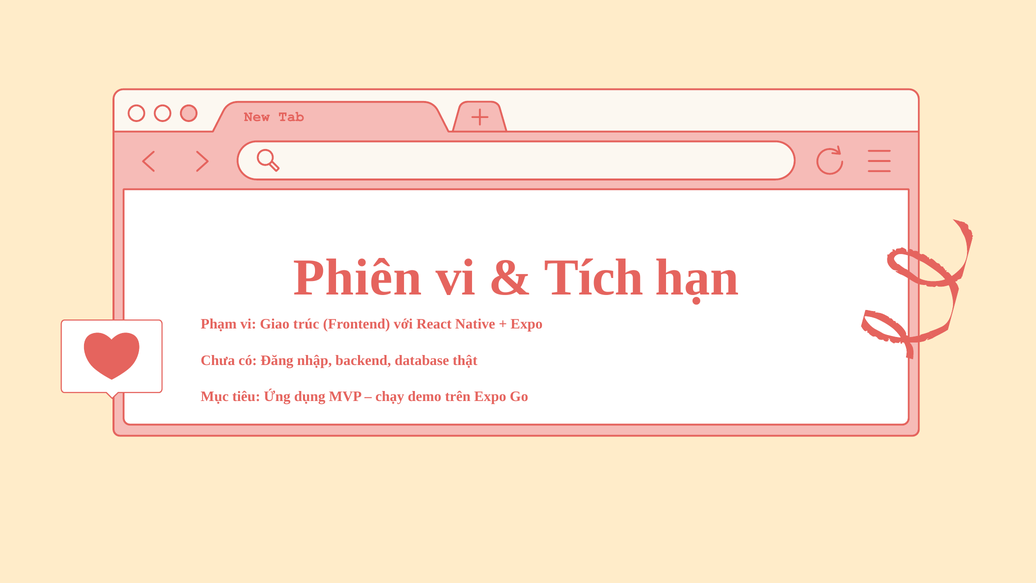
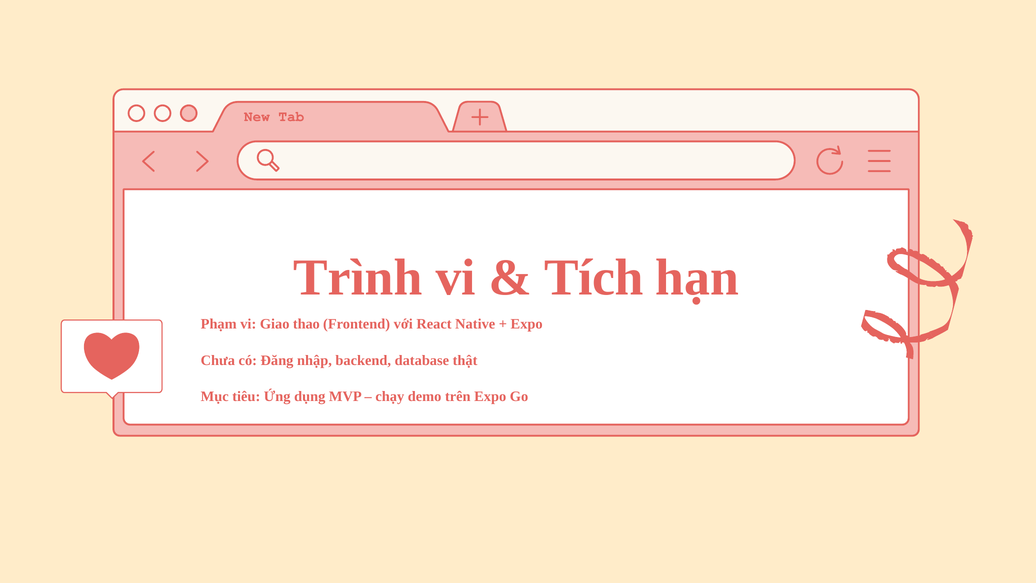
Phiên: Phiên -> Trình
trúc: trúc -> thao
